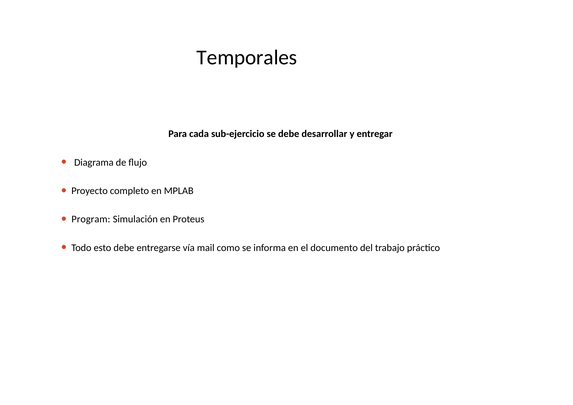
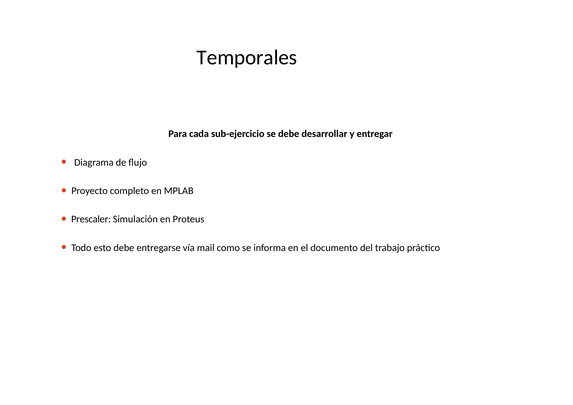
Program: Program -> Prescaler
